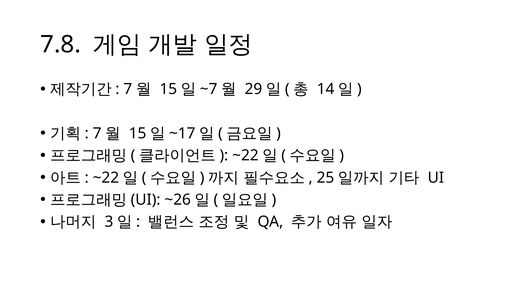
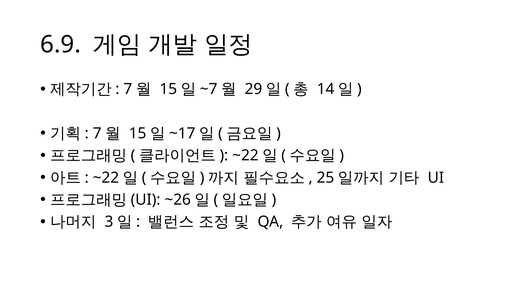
7.8: 7.8 -> 6.9
